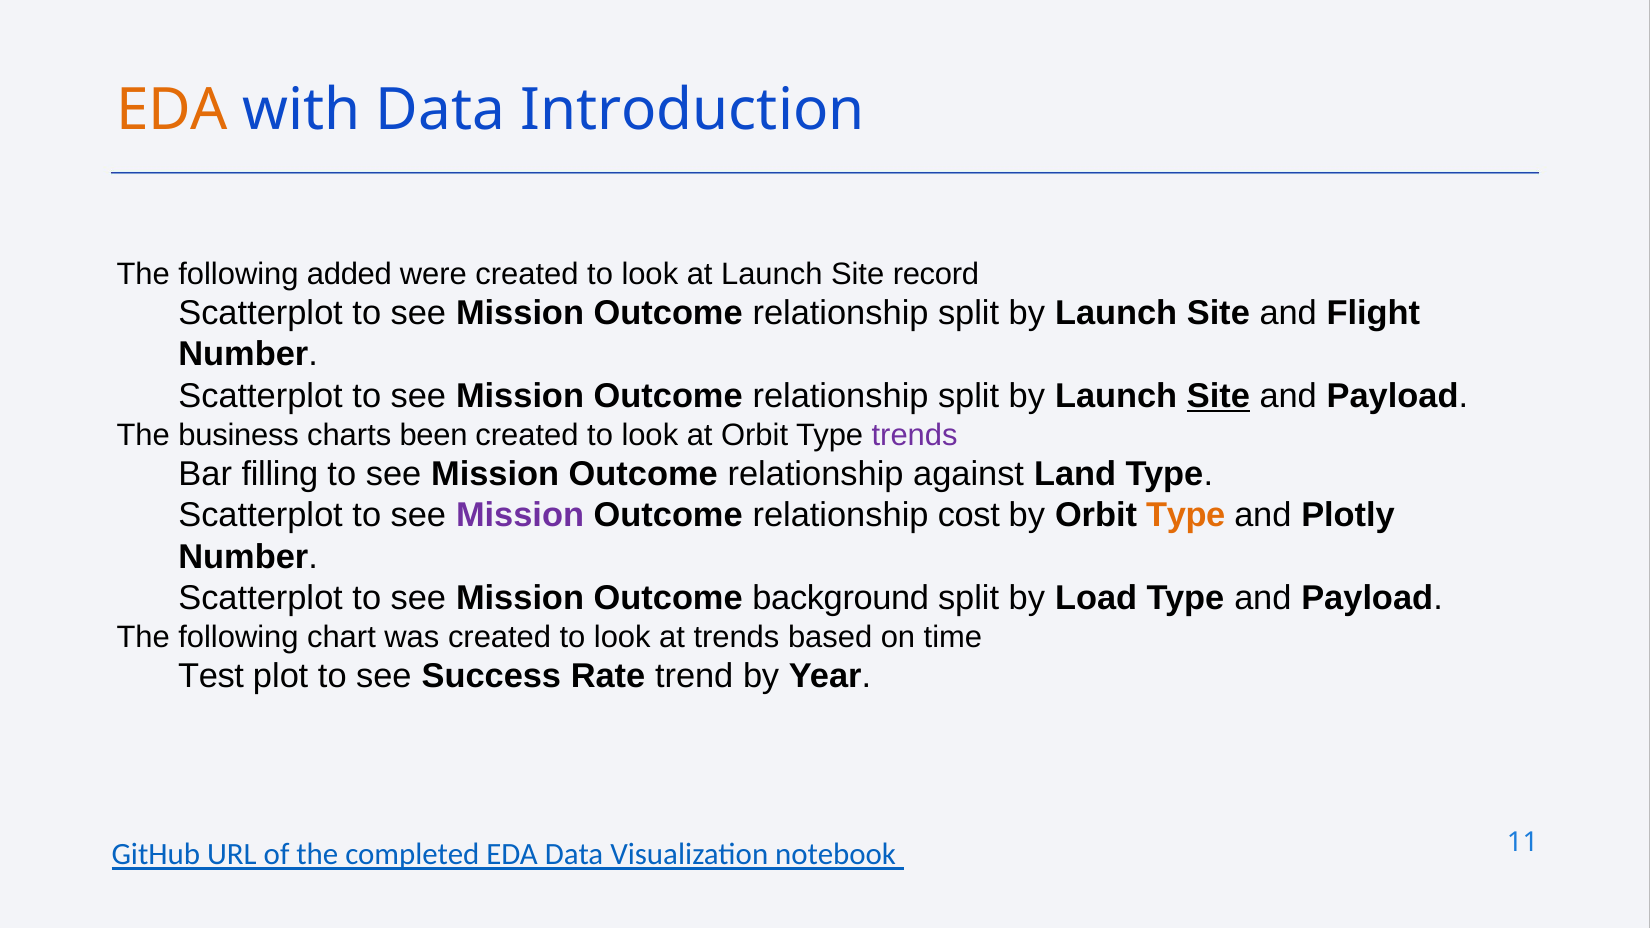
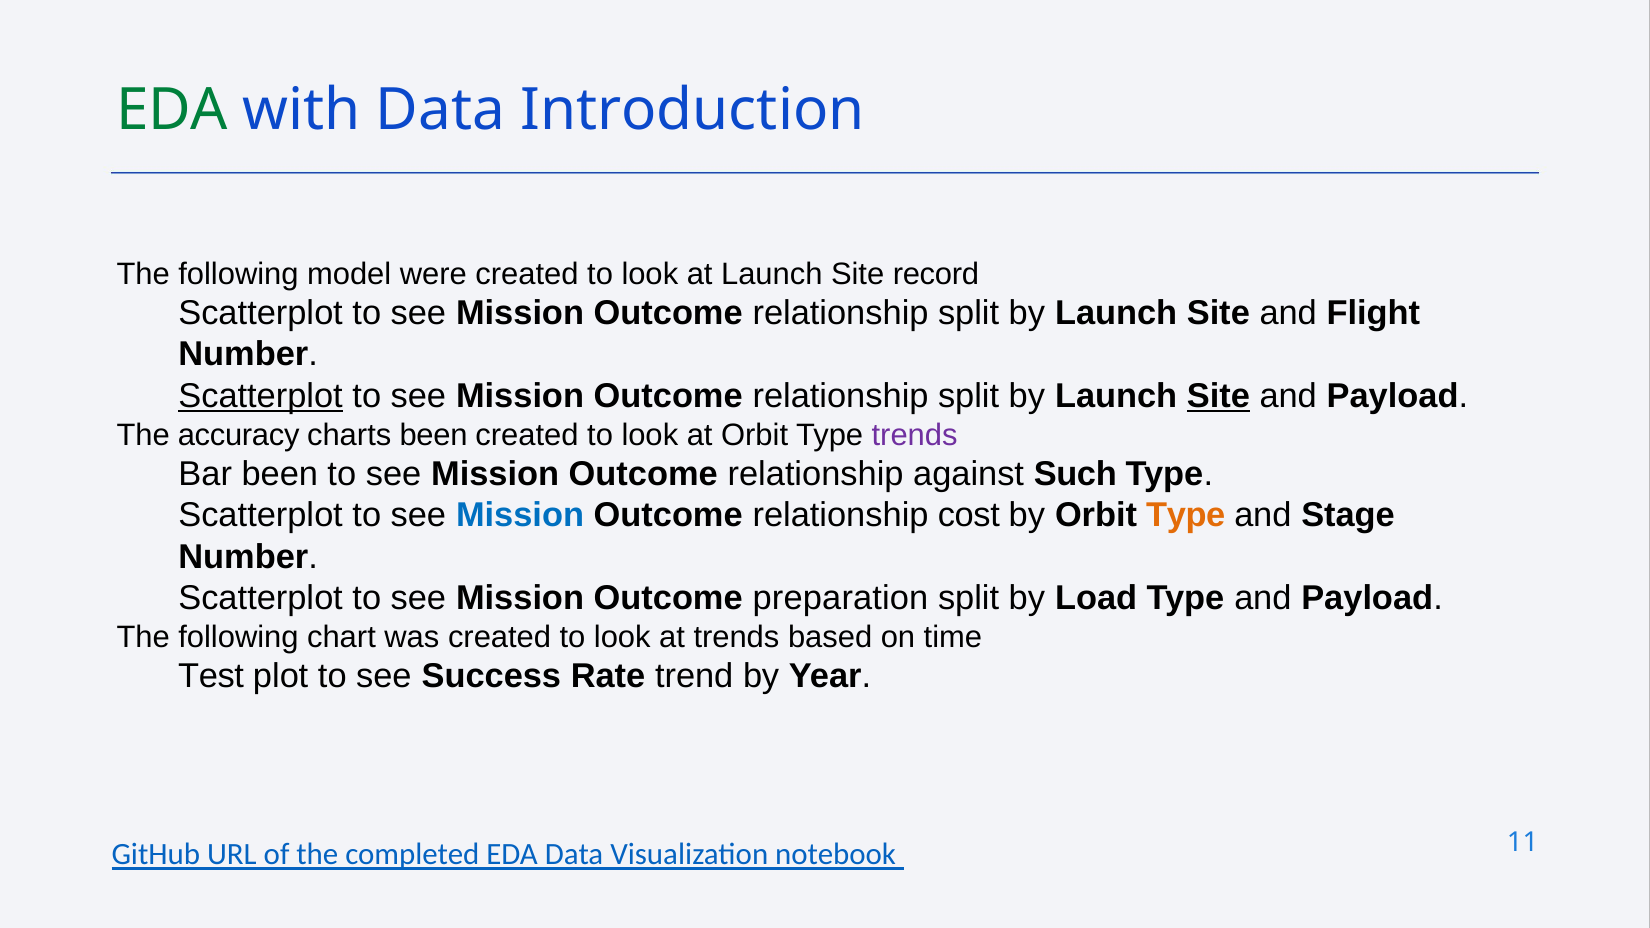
EDA at (172, 110) colour: orange -> green
added: added -> model
Scatterplot at (261, 396) underline: none -> present
business: business -> accuracy
Bar filling: filling -> been
Land: Land -> Such
Mission at (520, 516) colour: purple -> blue
Plotly: Plotly -> Stage
background: background -> preparation
